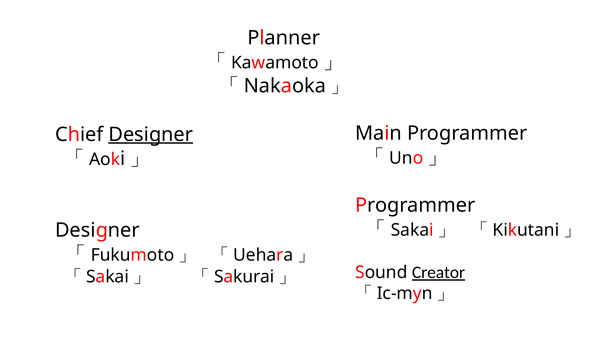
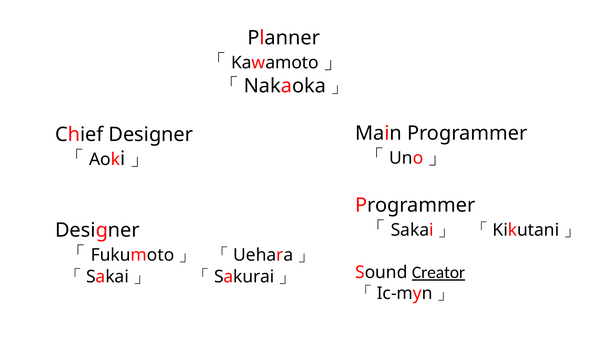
Designer at (151, 134) underline: present -> none
